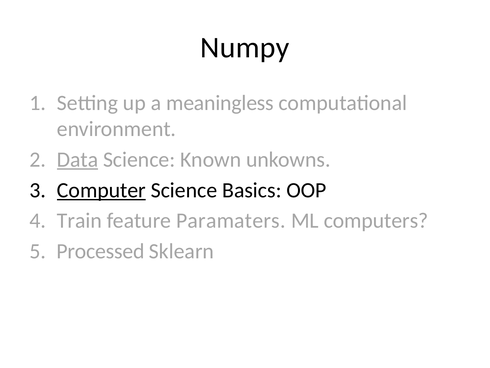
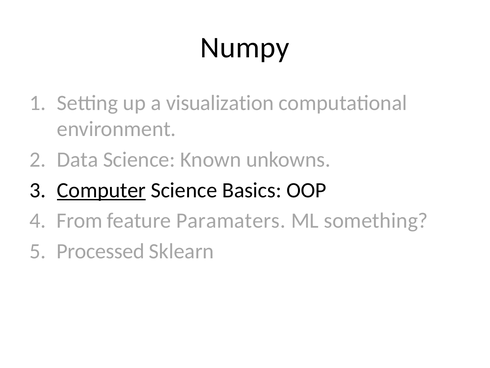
meaningless: meaningless -> visualization
Data underline: present -> none
Train: Train -> From
computers: computers -> something
